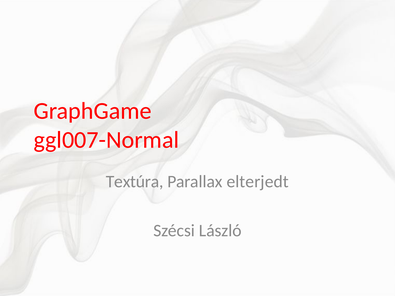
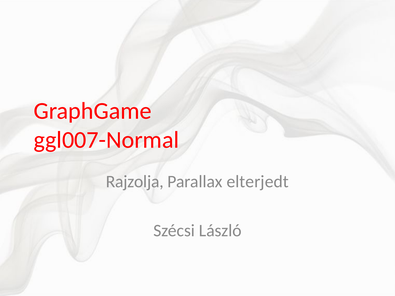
Textúra: Textúra -> Rajzolja
